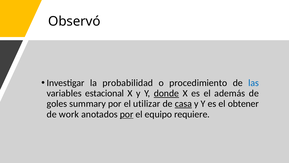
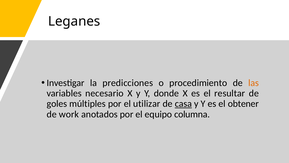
Observó: Observó -> Leganes
probabilidad: probabilidad -> predicciones
las colour: blue -> orange
estacional: estacional -> necesario
donde underline: present -> none
además: además -> resultar
summary: summary -> múltiples
por at (127, 114) underline: present -> none
requiere: requiere -> columna
